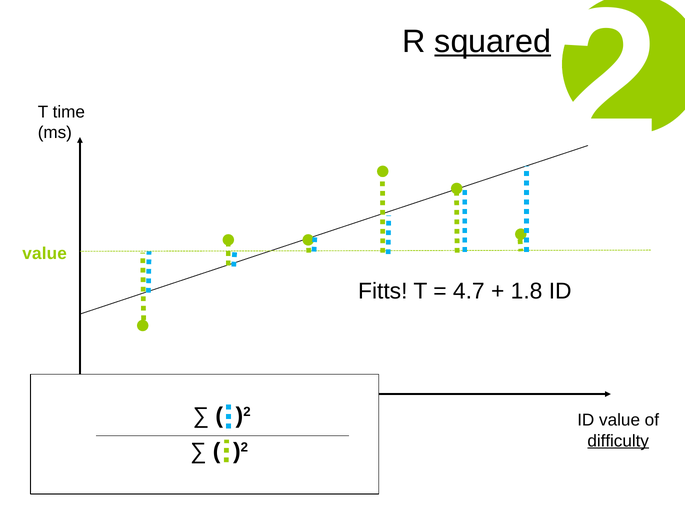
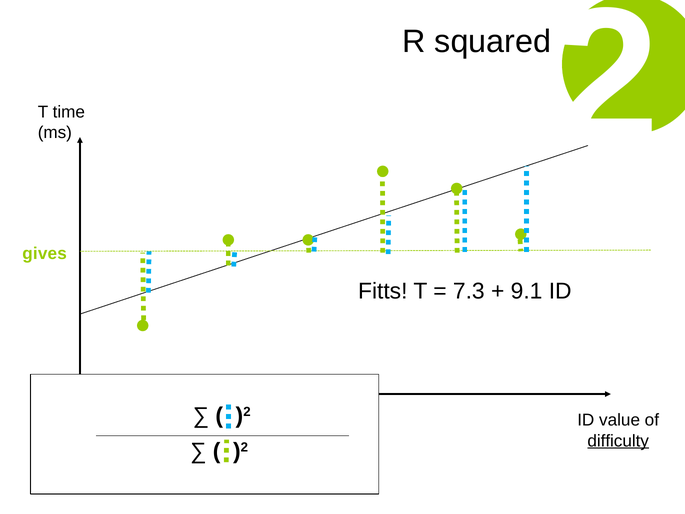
squared underline: present -> none
value at (45, 254): value -> gives
4.7: 4.7 -> 7.3
1.8: 1.8 -> 9.1
